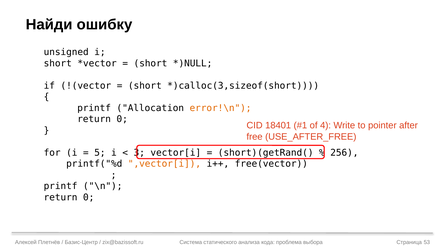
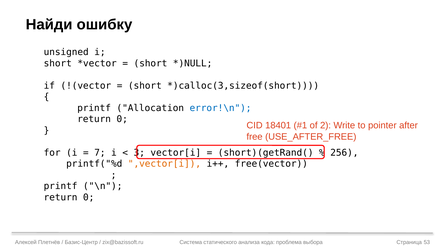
error!\n colour: orange -> blue
4: 4 -> 2
5: 5 -> 7
